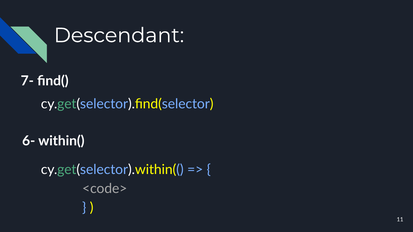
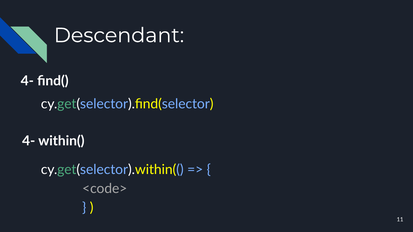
7- at (27, 81): 7- -> 4-
6- at (29, 141): 6- -> 4-
